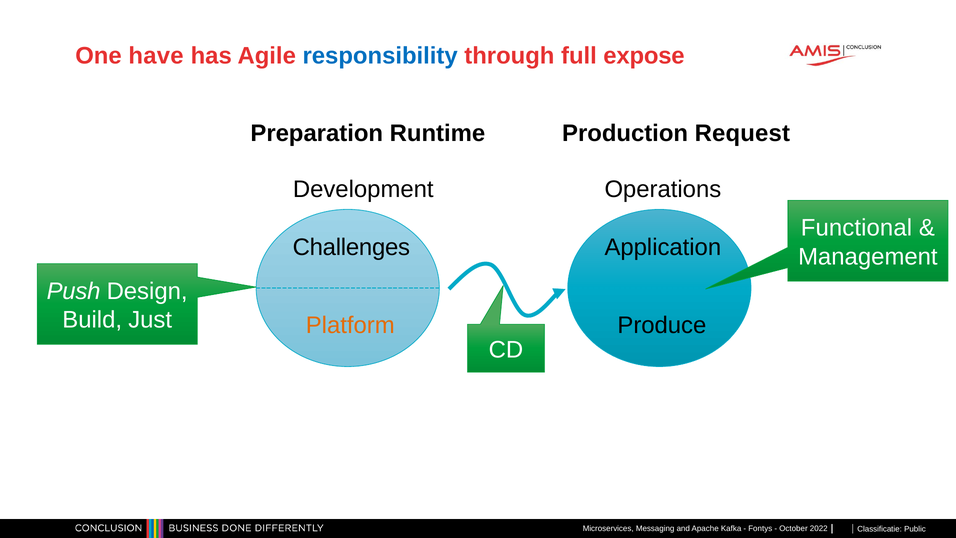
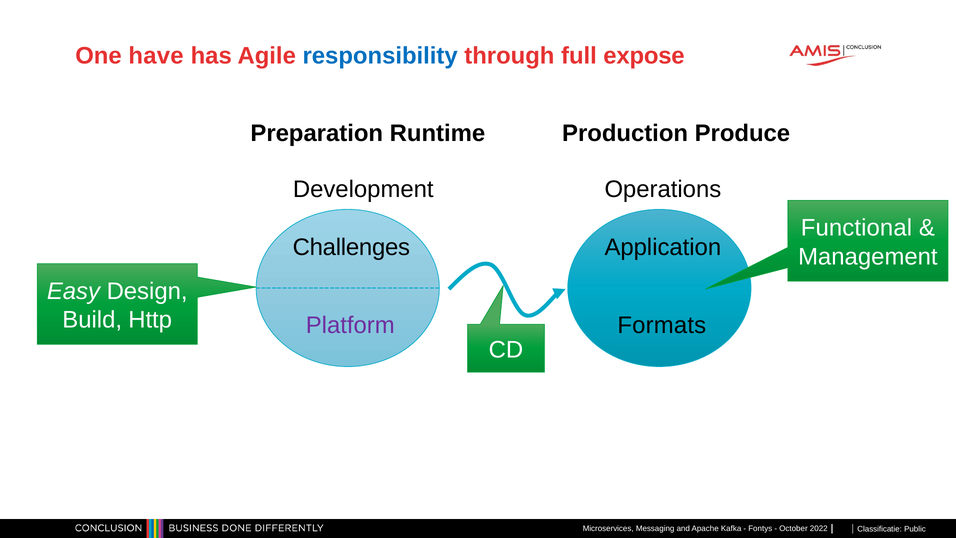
Request: Request -> Produce
Push: Push -> Easy
Just: Just -> Http
Platform colour: orange -> purple
Produce: Produce -> Formats
